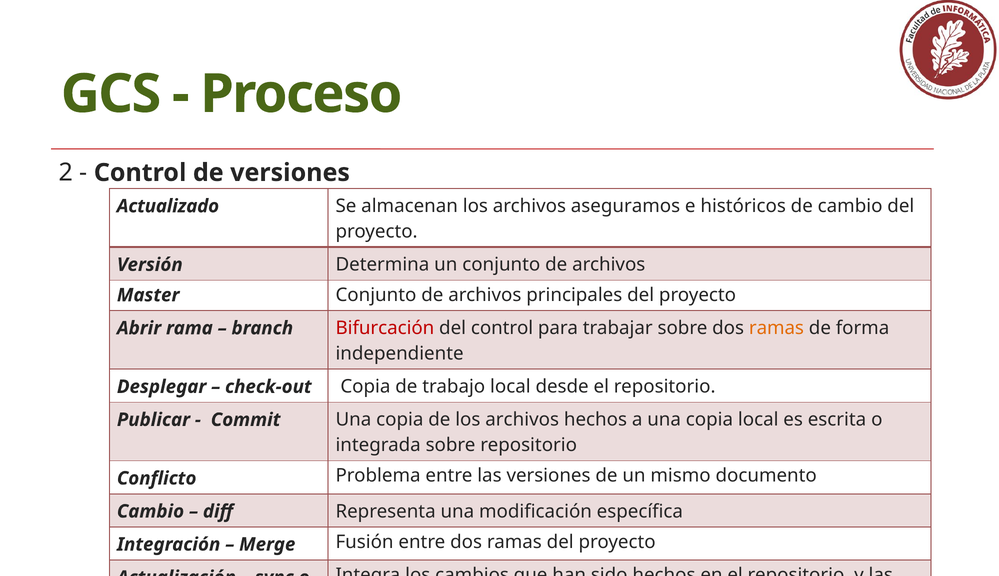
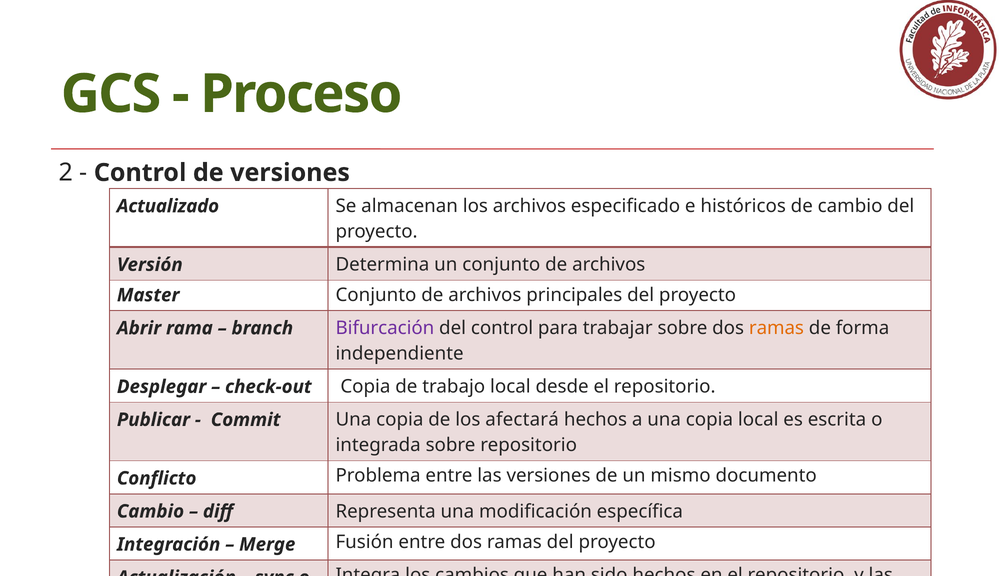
aseguramos: aseguramos -> especificado
Bifurcación colour: red -> purple
de los archivos: archivos -> afectará
